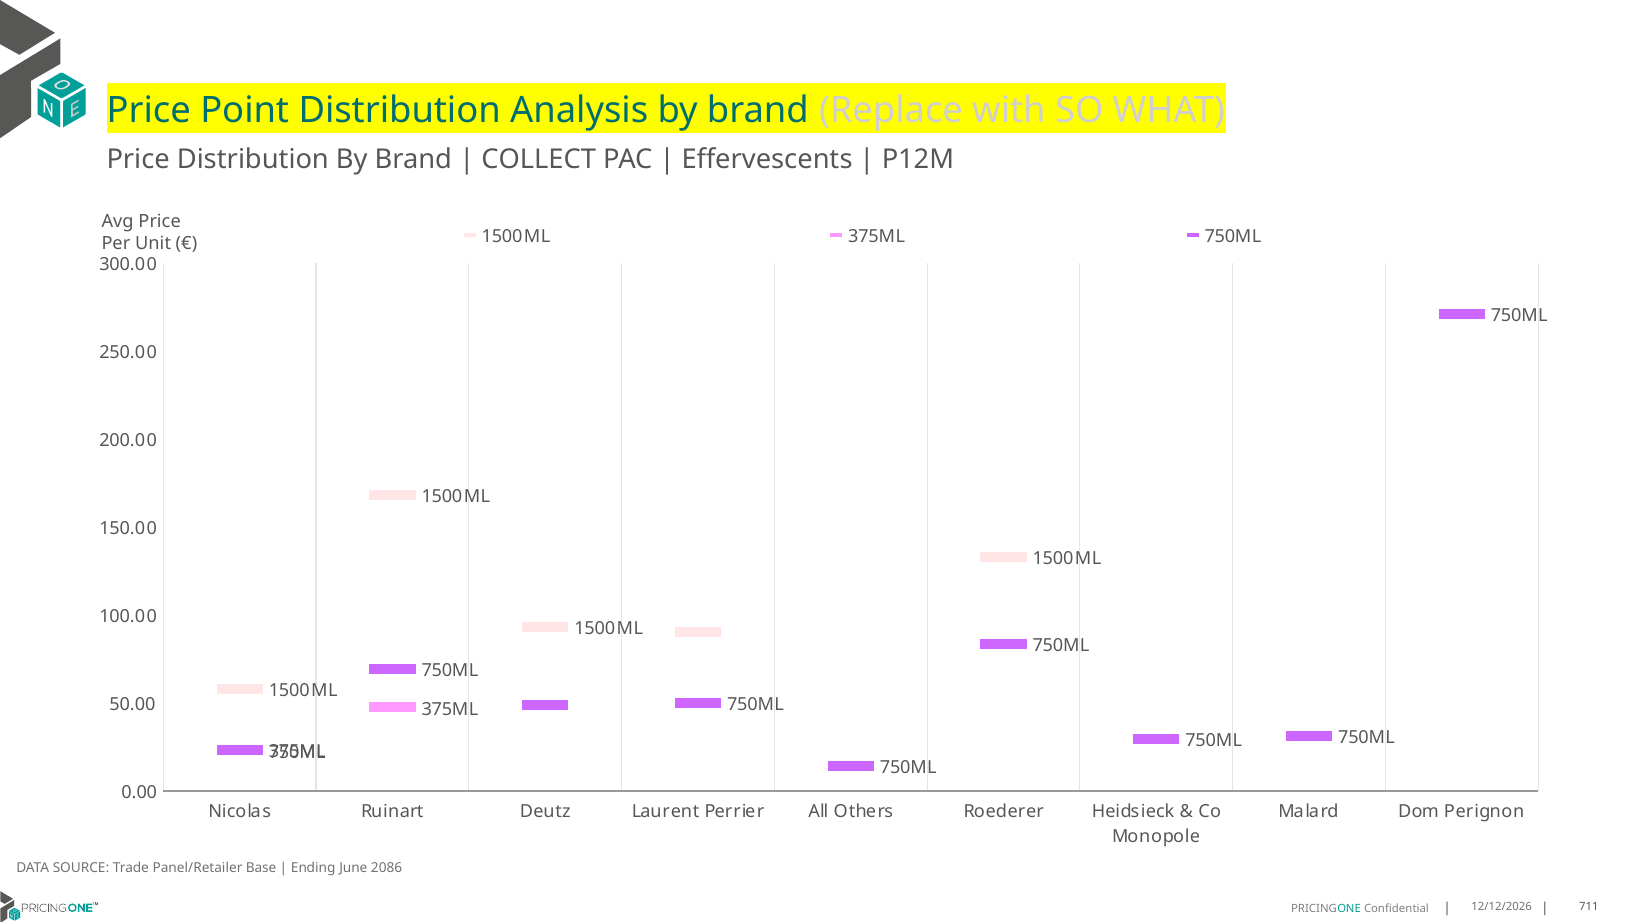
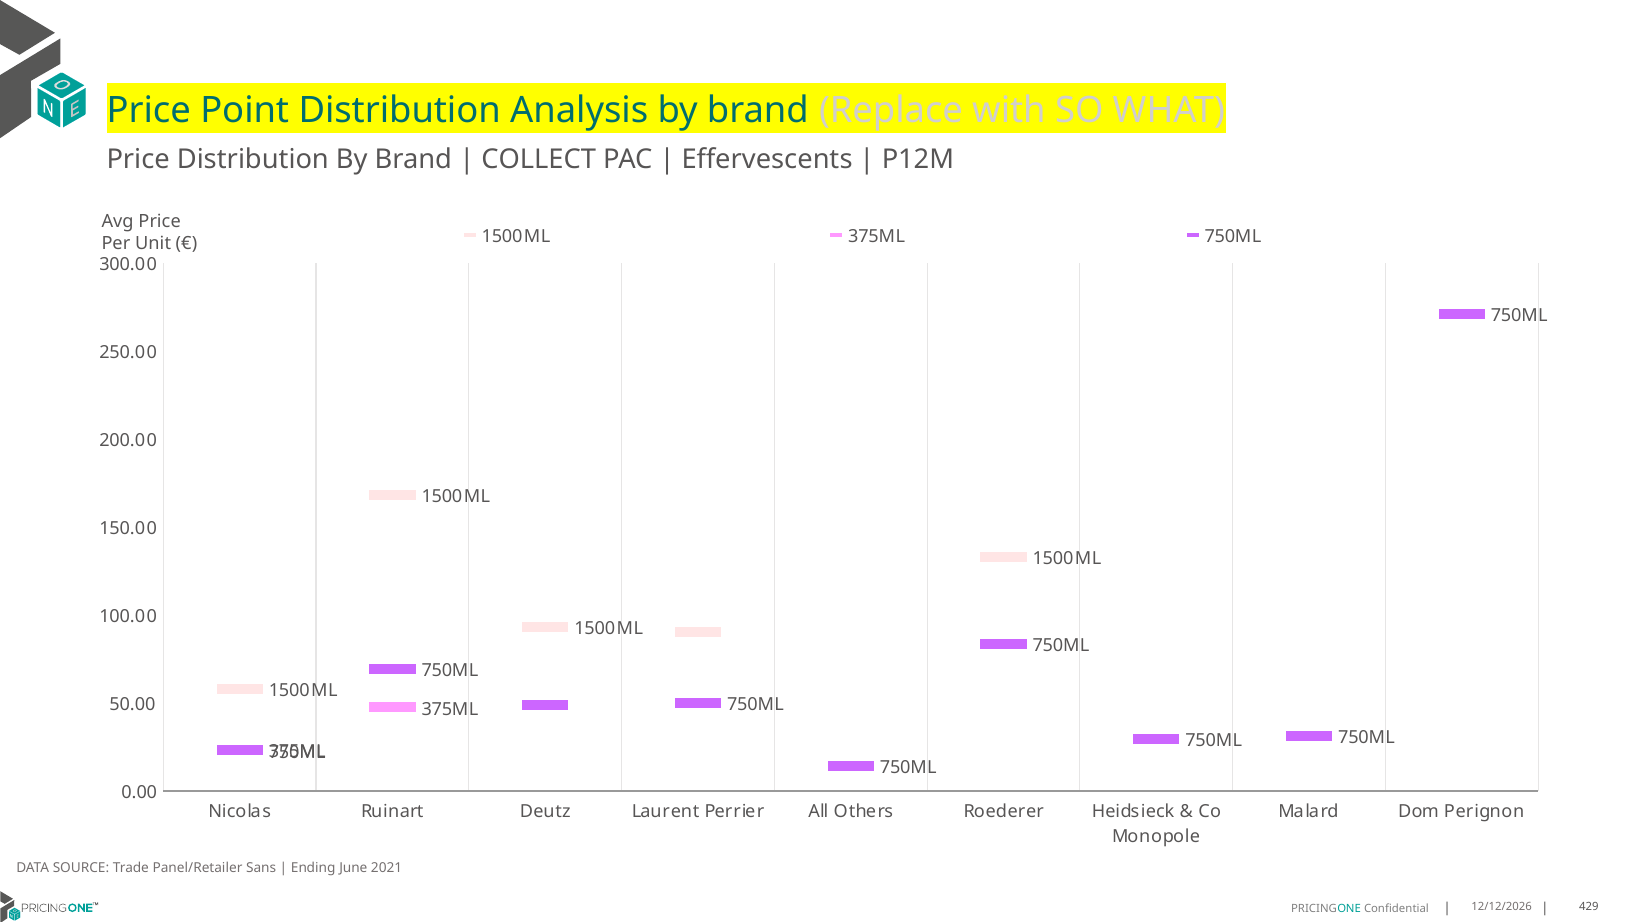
Base: Base -> Sans
2086: 2086 -> 2021
711: 711 -> 429
